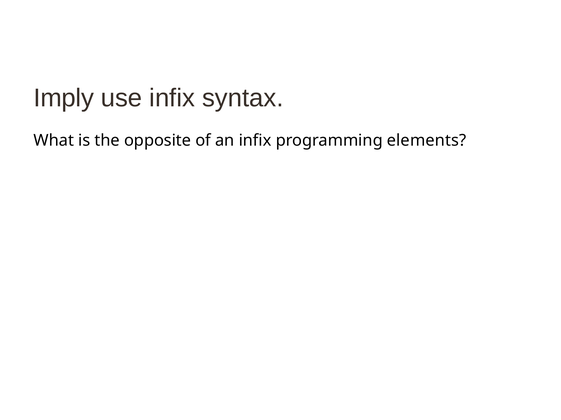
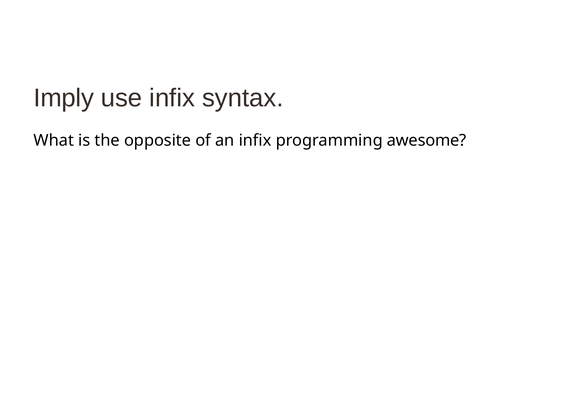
elements: elements -> awesome
